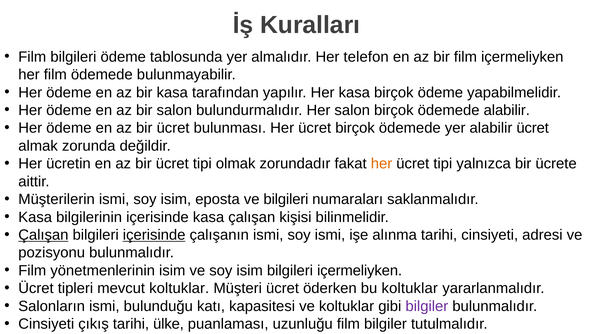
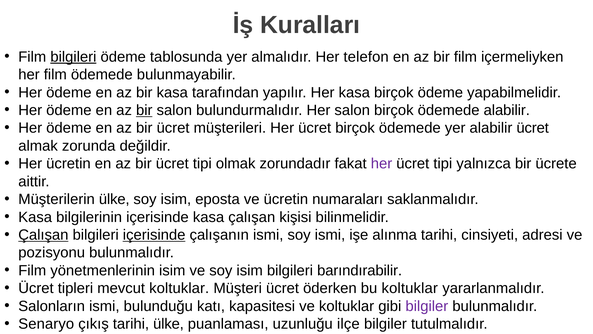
bilgileri at (73, 57) underline: none -> present
bir at (144, 110) underline: none -> present
bulunması: bulunması -> müşterileri
her at (381, 163) colour: orange -> purple
Müşterilerin ismi: ismi -> ülke
ve bilgileri: bilgileri -> ücretin
bilgileri içermeliyken: içermeliyken -> barındırabilir
Cinsiyeti at (46, 324): Cinsiyeti -> Senaryo
uzunluğu film: film -> ilçe
